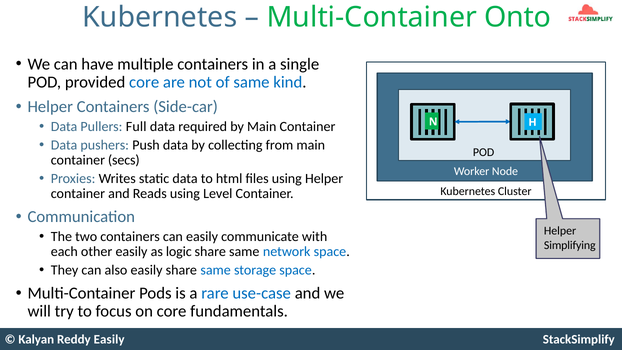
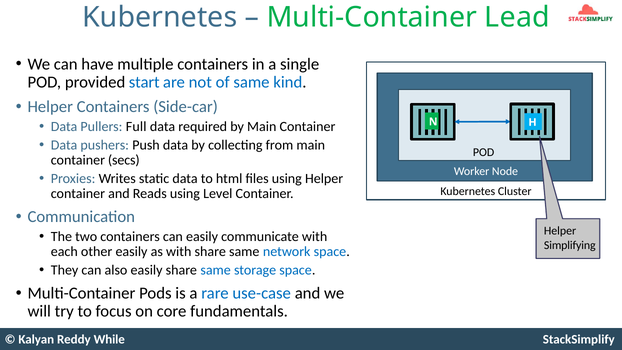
Onto: Onto -> Lead
provided core: core -> start
as logic: logic -> with
Reddy Easily: Easily -> While
